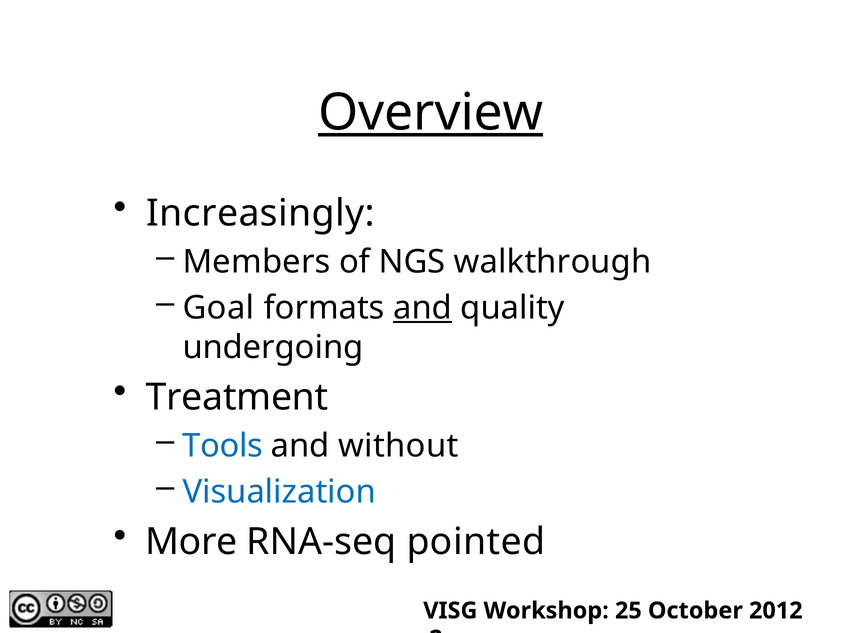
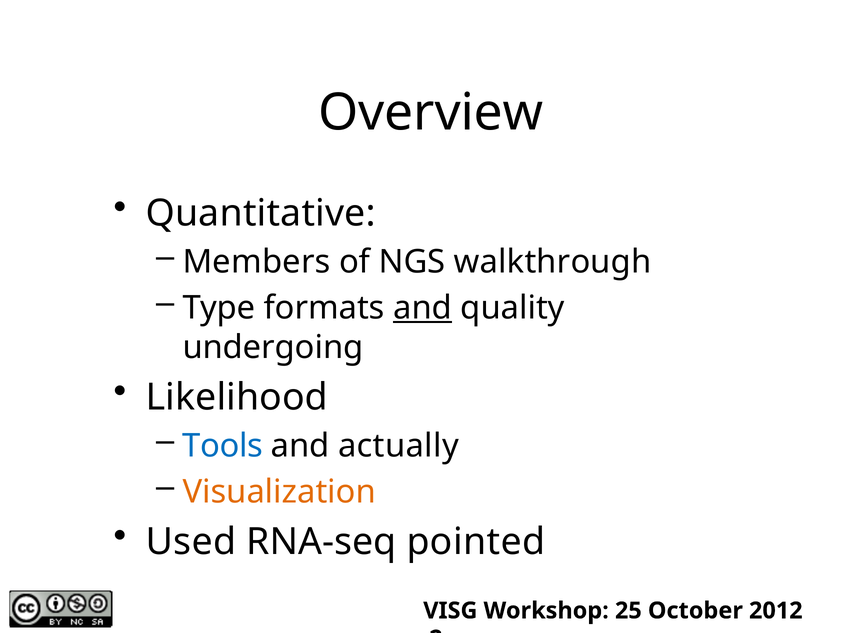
Overview underline: present -> none
Increasingly: Increasingly -> Quantitative
Goal: Goal -> Type
Treatment: Treatment -> Likelihood
without: without -> actually
Visualization colour: blue -> orange
More: More -> Used
